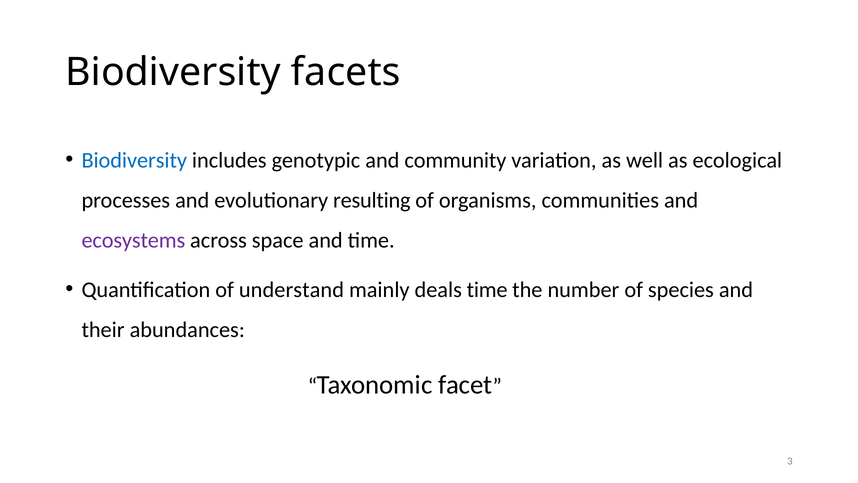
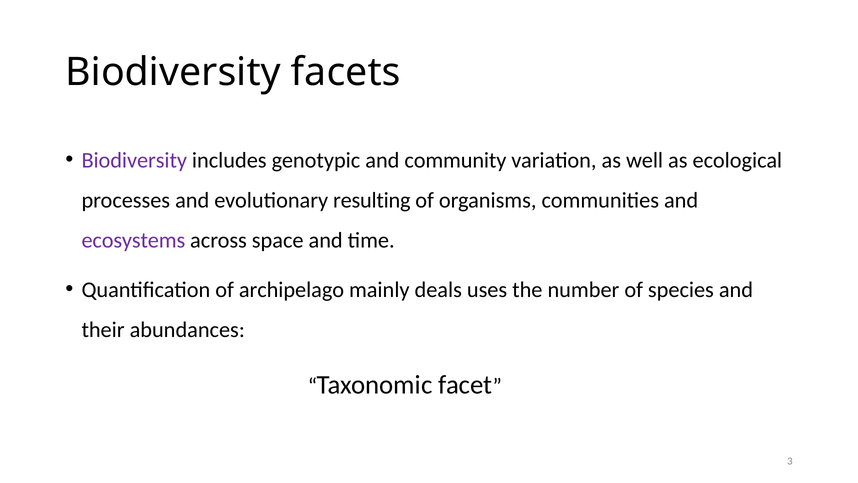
Biodiversity at (134, 160) colour: blue -> purple
understand: understand -> archipelago
deals time: time -> uses
